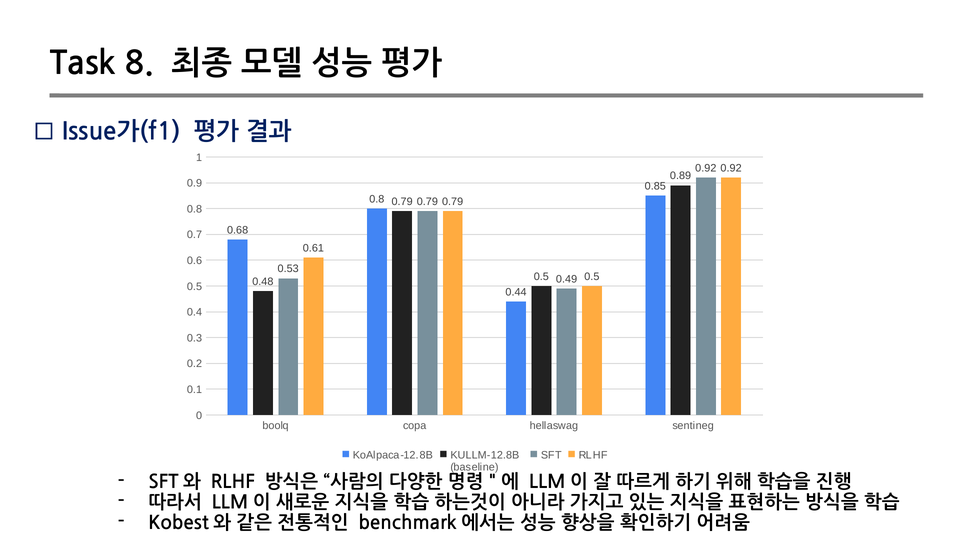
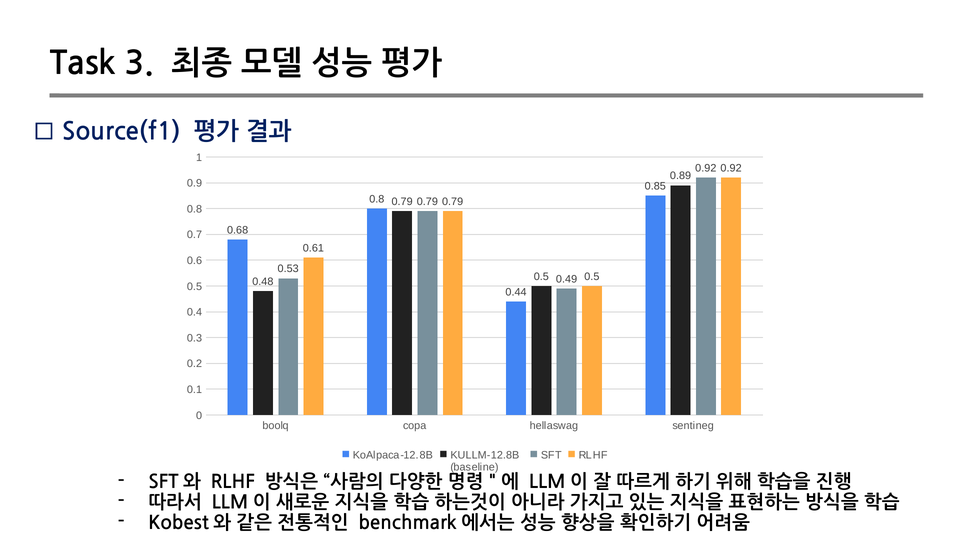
8: 8 -> 3
Issue가(f1: Issue가(f1 -> Source(f1
